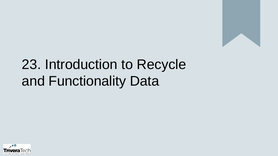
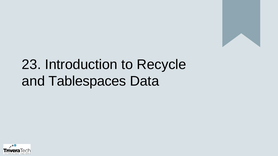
Functionality: Functionality -> Tablespaces
